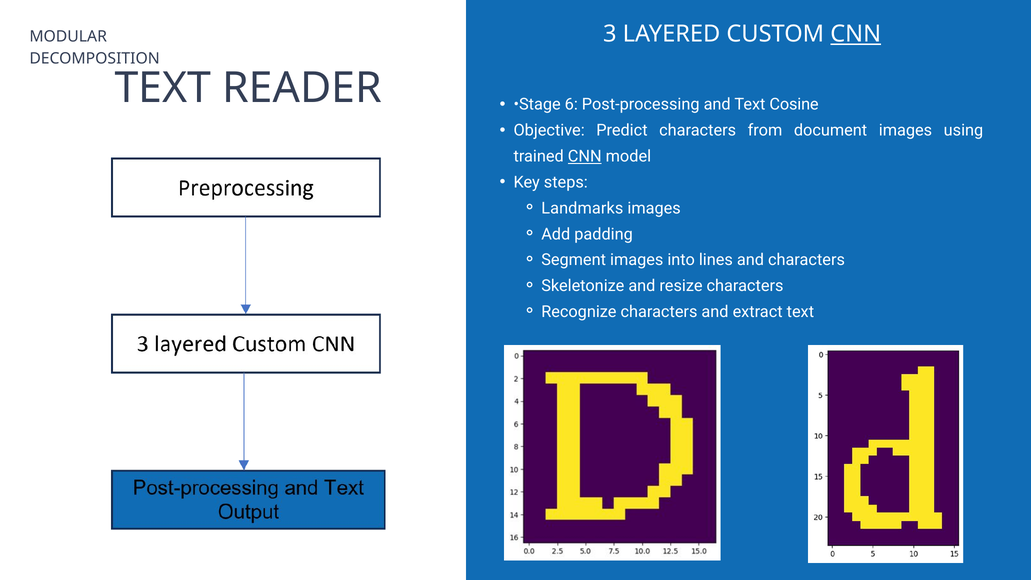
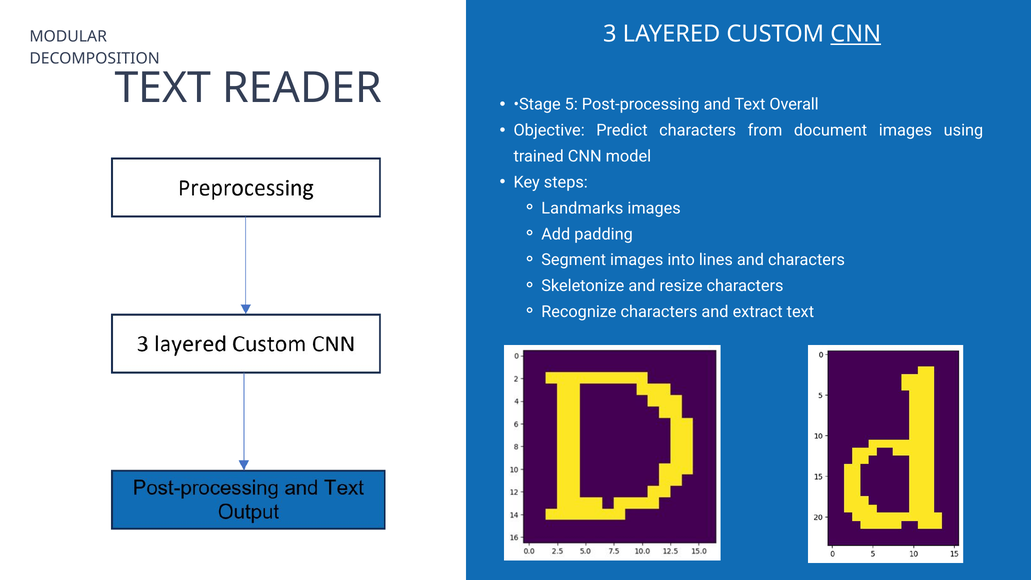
6: 6 -> 5
Cosine: Cosine -> Overall
CNN at (585, 156) underline: present -> none
